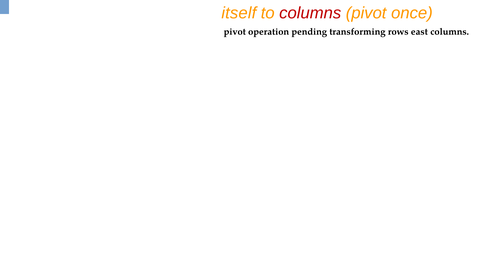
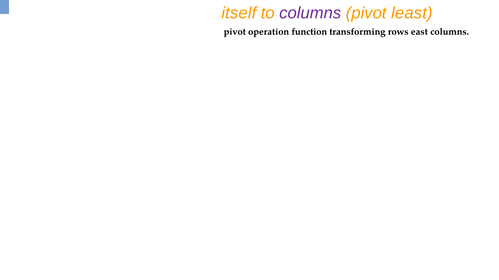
columns at (310, 13) colour: red -> purple
once: once -> least
pending: pending -> function
